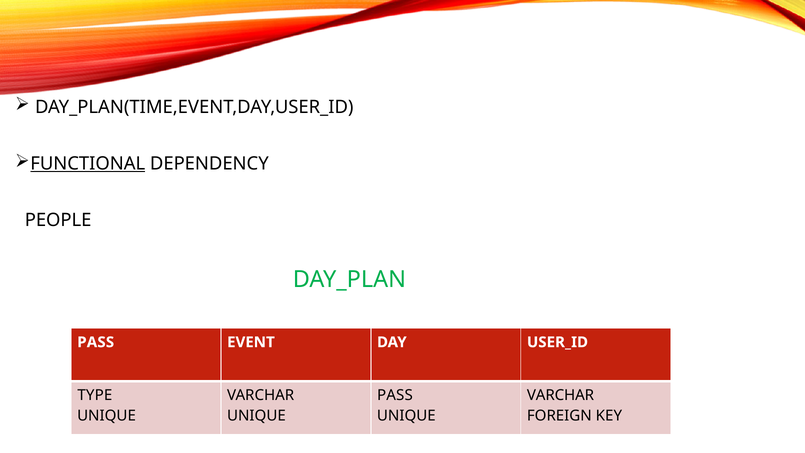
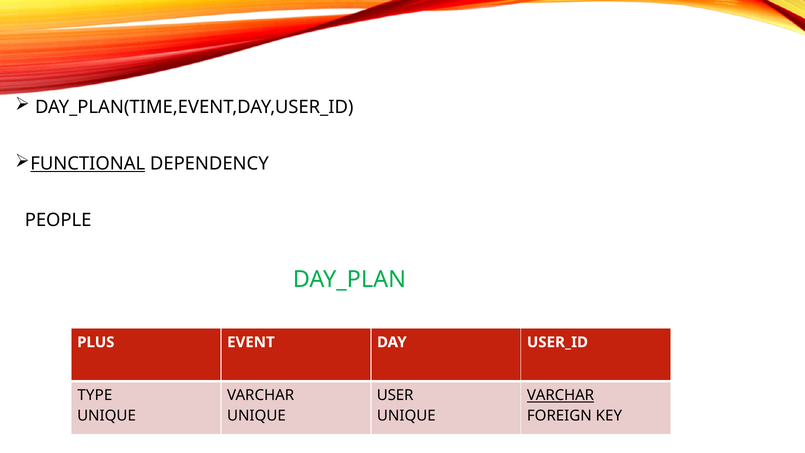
PASS at (96, 342): PASS -> PLUS
PASS at (395, 395): PASS -> USER
VARCHAR at (561, 395) underline: none -> present
